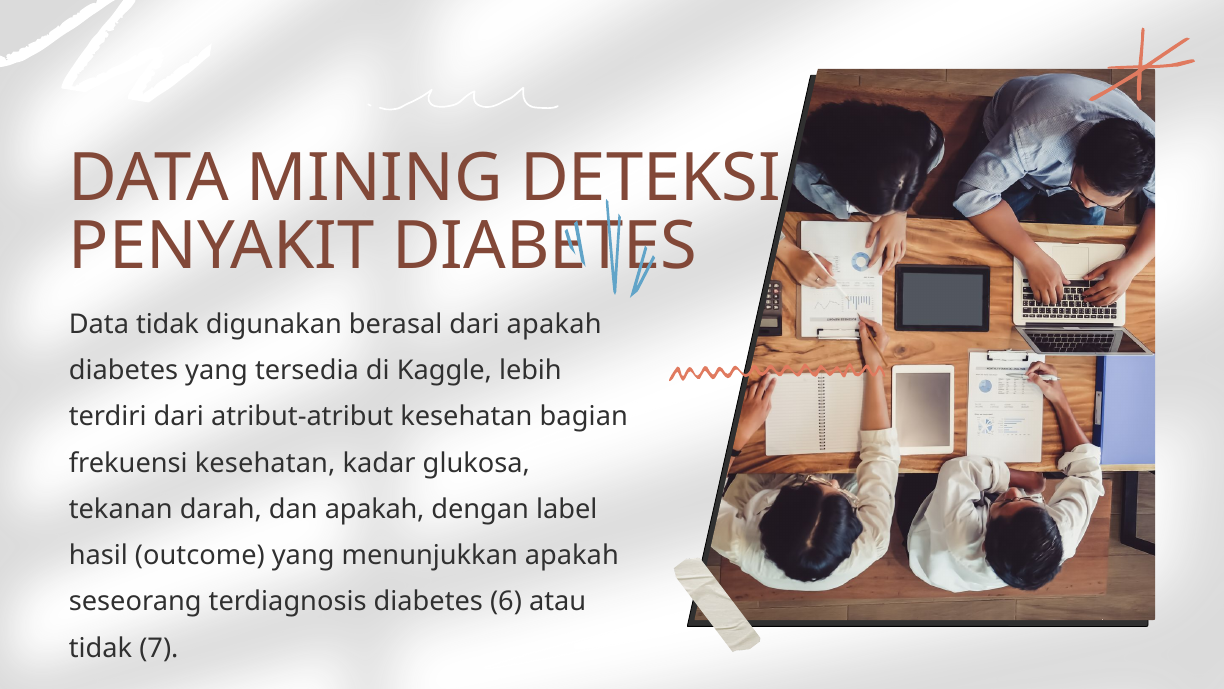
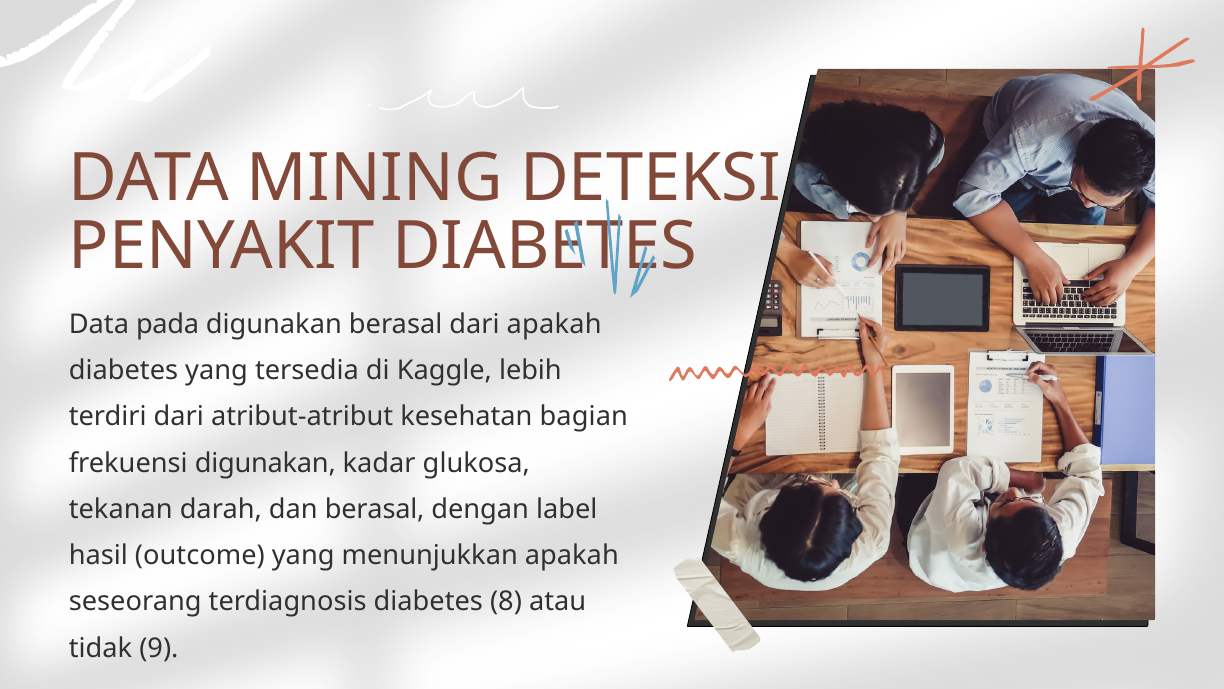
Data tidak: tidak -> pada
frekuensi kesehatan: kesehatan -> digunakan
dan apakah: apakah -> berasal
6: 6 -> 8
7: 7 -> 9
